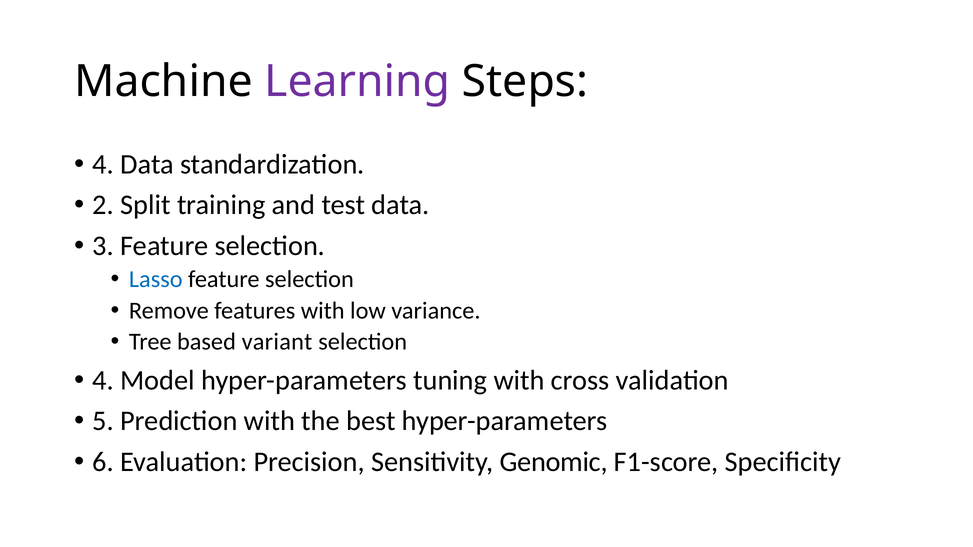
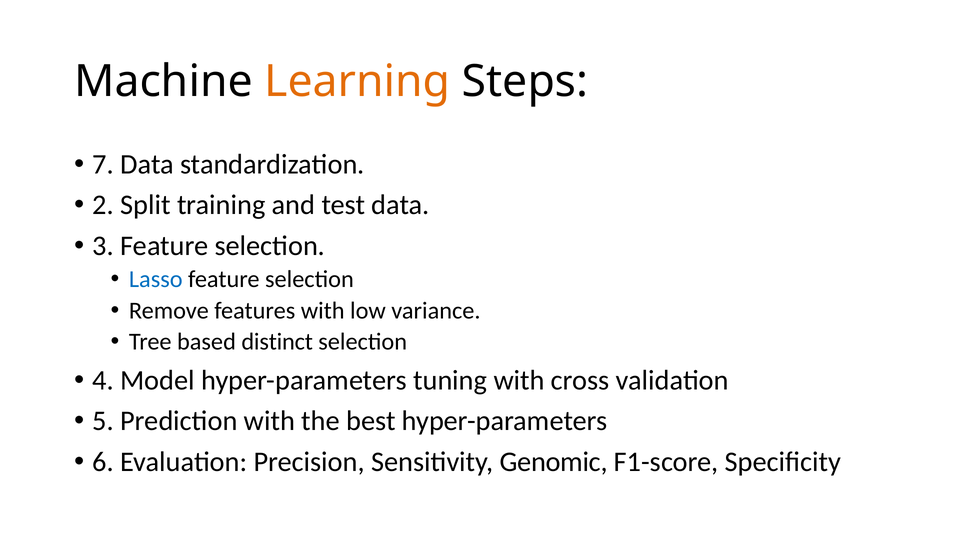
Learning colour: purple -> orange
4 at (103, 164): 4 -> 7
variant: variant -> distinct
